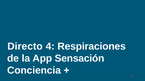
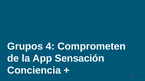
Directo: Directo -> Grupos
Respiraciones: Respiraciones -> Comprometen
